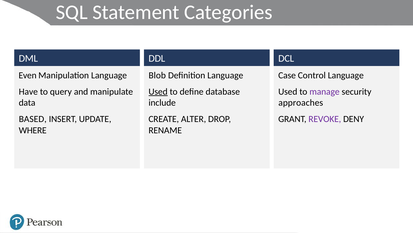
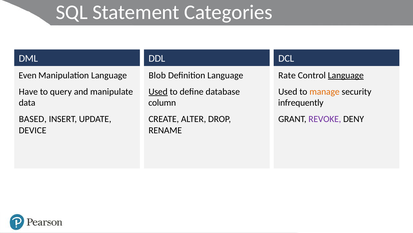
Case: Case -> Rate
Language at (346, 75) underline: none -> present
manage colour: purple -> orange
include: include -> column
approaches: approaches -> infrequently
WHERE: WHERE -> DEVICE
